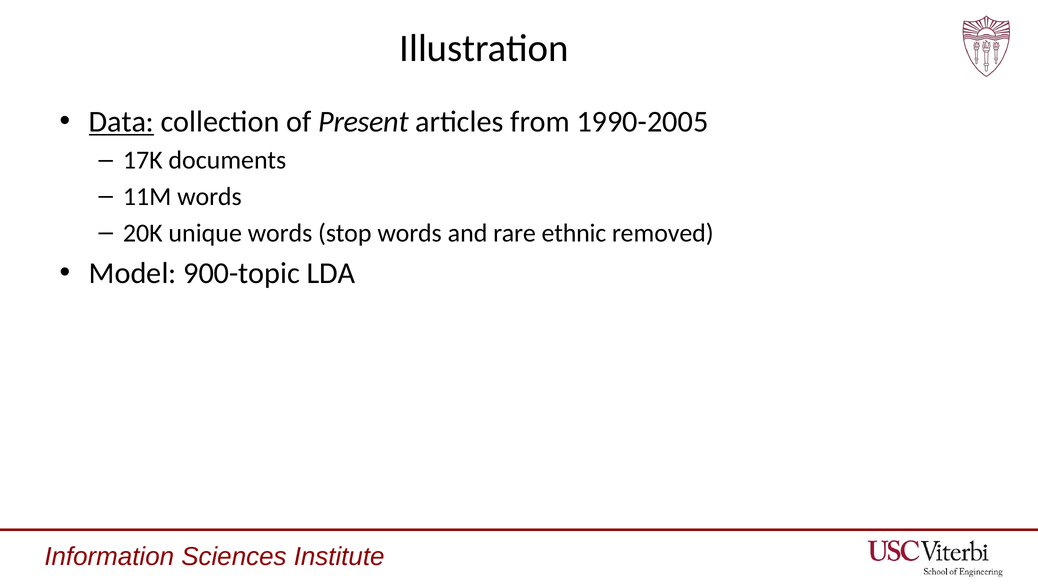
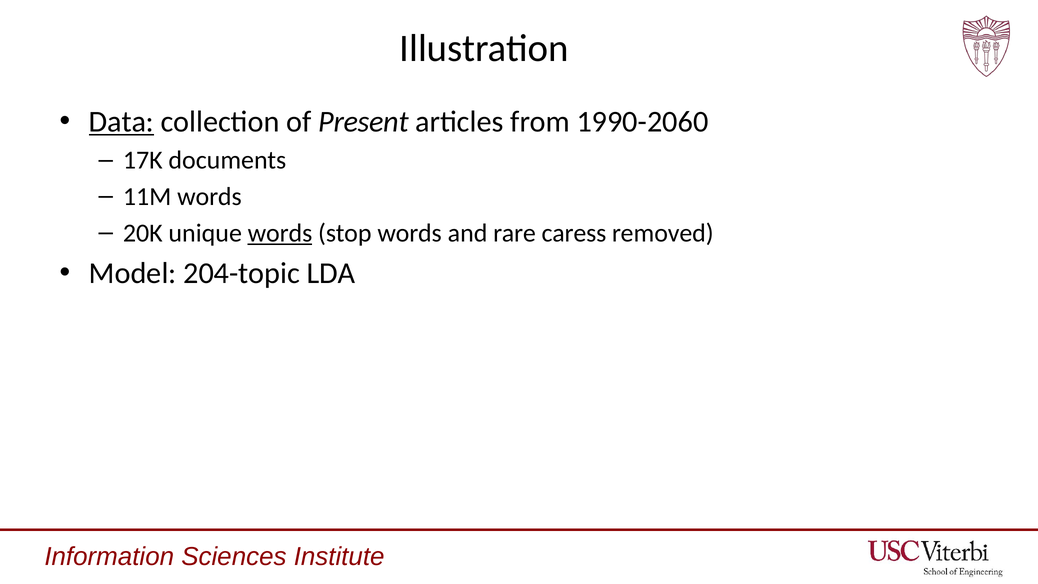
1990-2005: 1990-2005 -> 1990-2060
words at (280, 233) underline: none -> present
ethnic: ethnic -> caress
900-topic: 900-topic -> 204-topic
